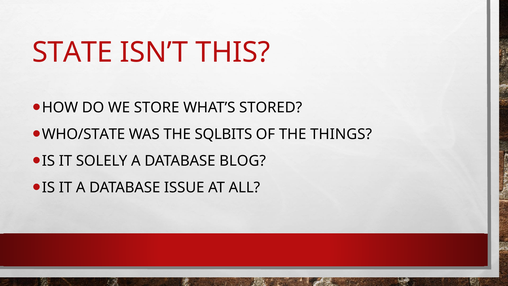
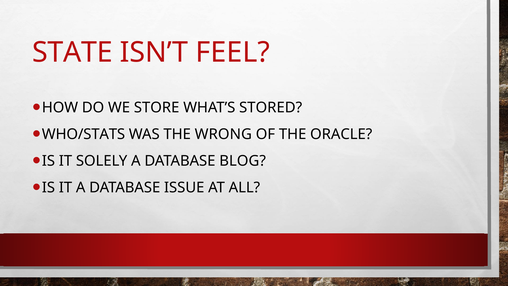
THIS: THIS -> FEEL
WHO/STATE: WHO/STATE -> WHO/STATS
SQLBITS: SQLBITS -> WRONG
THINGS: THINGS -> ORACLE
